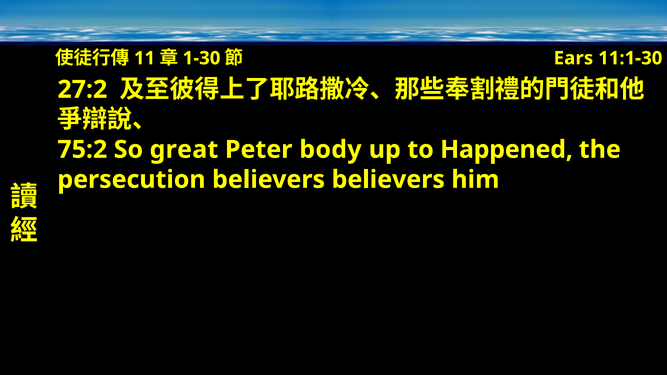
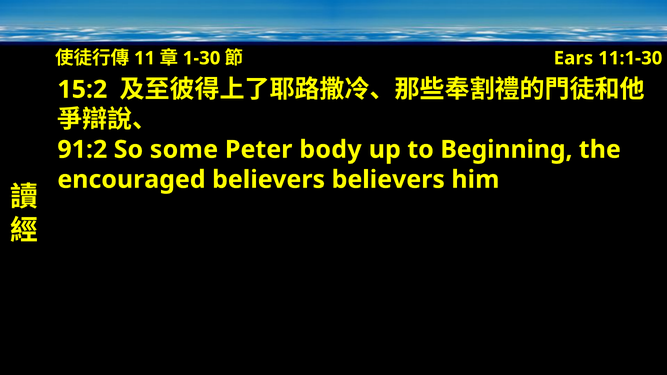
27:2: 27:2 -> 15:2
75:2: 75:2 -> 91:2
great: great -> some
Happened: Happened -> Beginning
persecution: persecution -> encouraged
